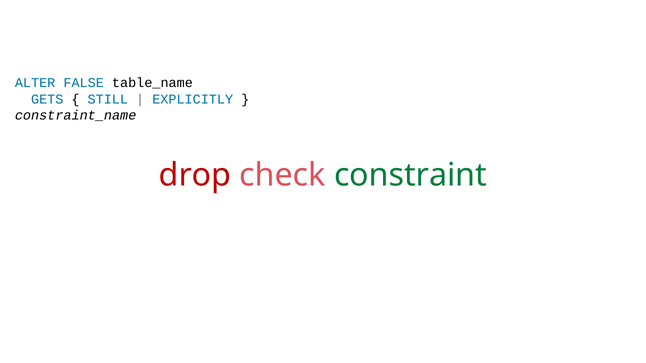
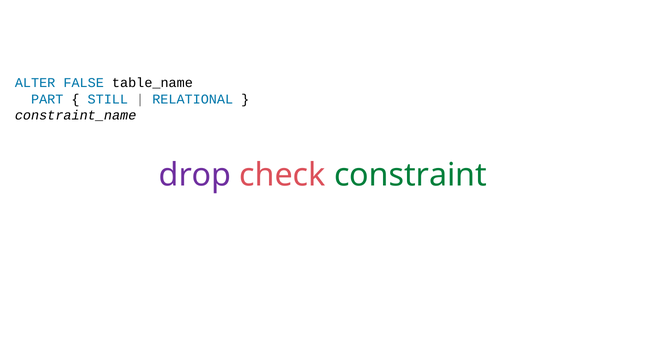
GETS: GETS -> PART
EXPLICITLY: EXPLICITLY -> RELATIONAL
drop colour: red -> purple
